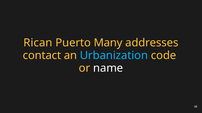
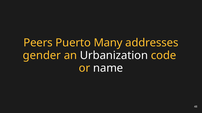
Rican: Rican -> Peers
contact: contact -> gender
Urbanization colour: light blue -> white
